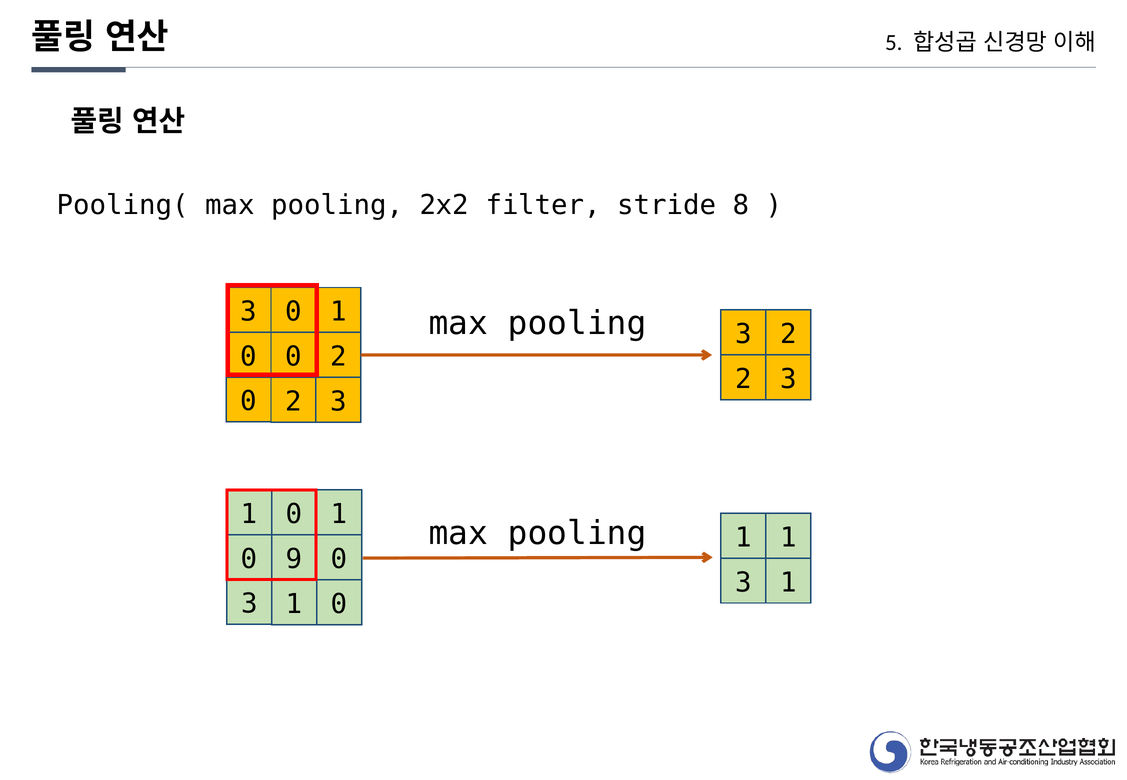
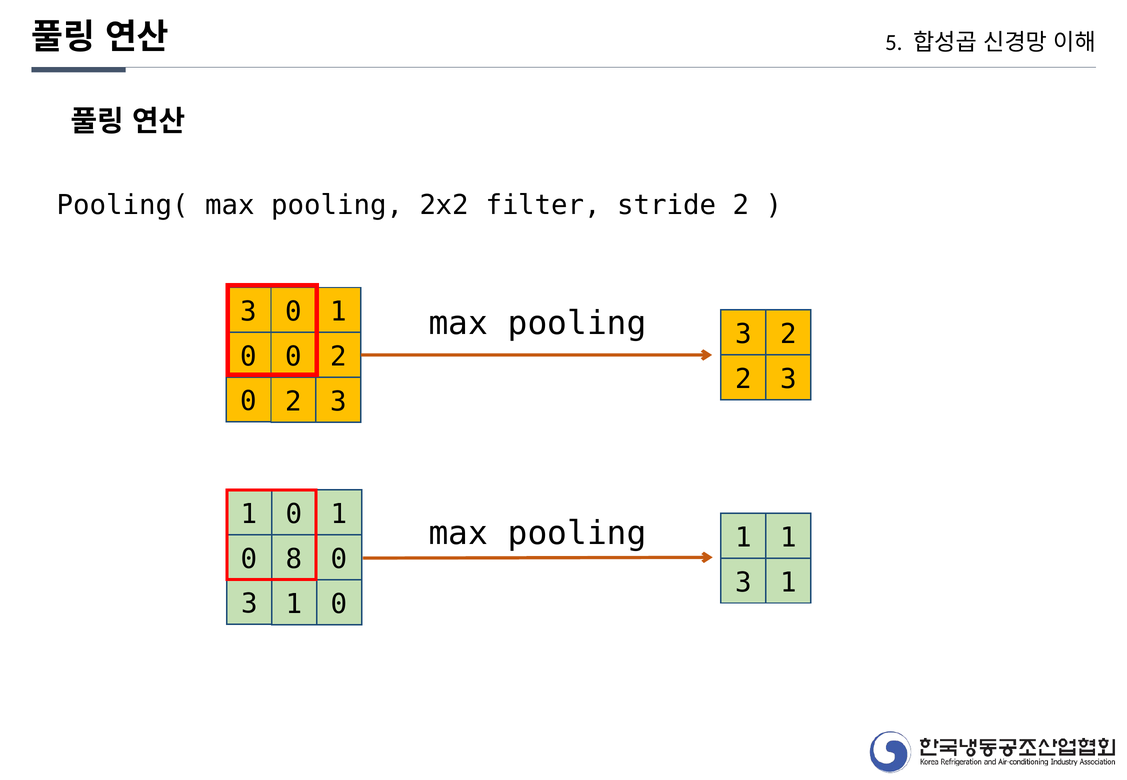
stride 8: 8 -> 2
9: 9 -> 8
